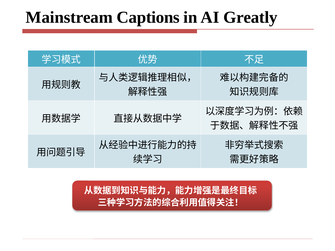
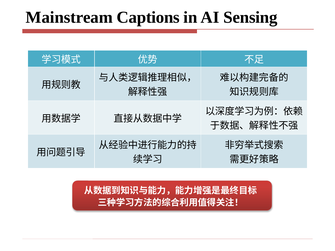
Greatly: Greatly -> Sensing
